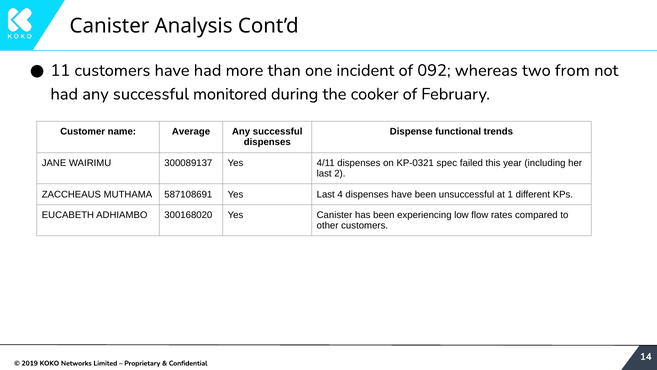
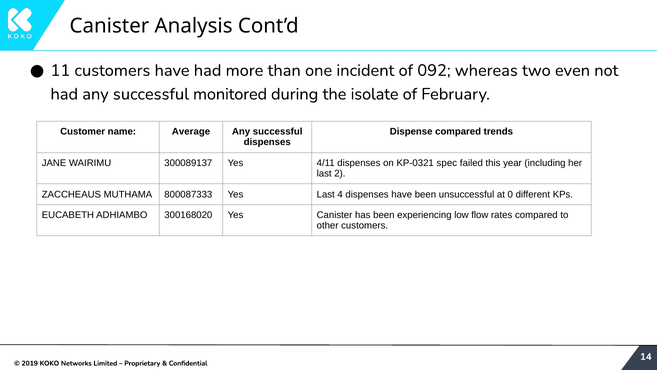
from: from -> even
cooker: cooker -> isolate
Dispense functional: functional -> compared
587108691: 587108691 -> 800087333
1: 1 -> 0
